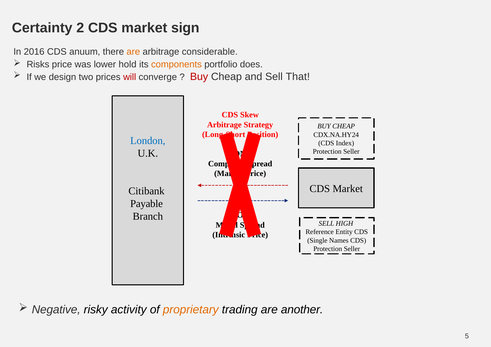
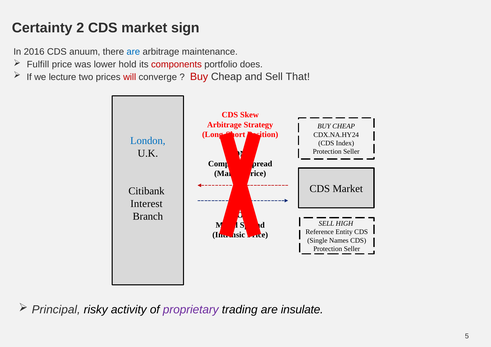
are at (133, 52) colour: orange -> blue
considerable: considerable -> maintenance
Risks: Risks -> Fulfill
components colour: orange -> red
design: design -> lecture
Payable: Payable -> Interest
Negative: Negative -> Principal
proprietary colour: orange -> purple
another: another -> insulate
